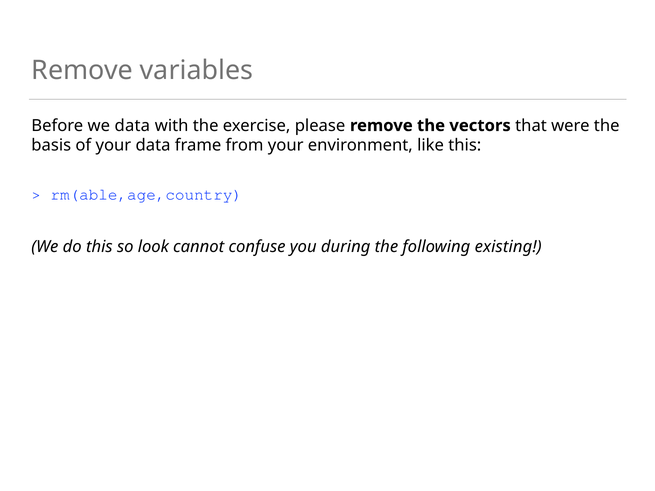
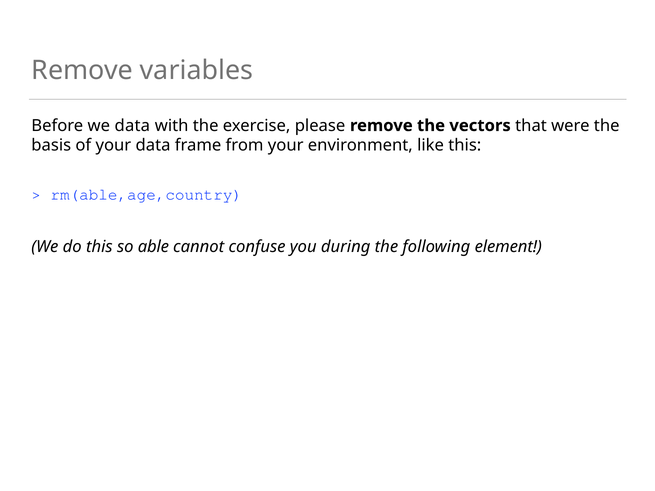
look: look -> able
existing: existing -> element
